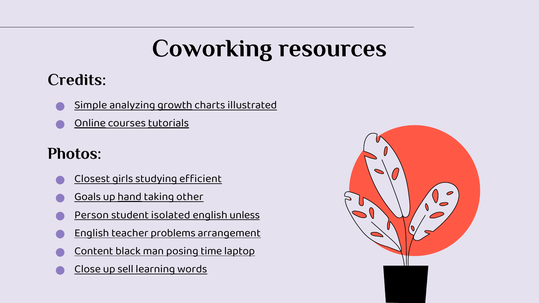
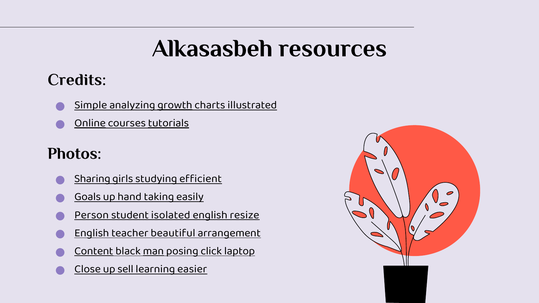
Coworking: Coworking -> Alkasasbeh
Closest: Closest -> Sharing
hand underline: present -> none
other: other -> easily
unless: unless -> resize
problems: problems -> beautiful
Content underline: none -> present
man underline: none -> present
time: time -> click
words: words -> easier
